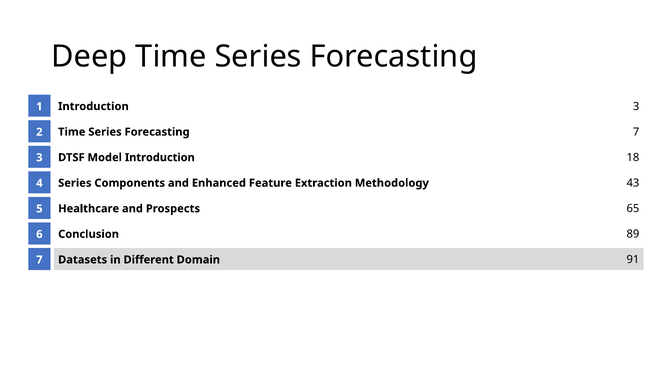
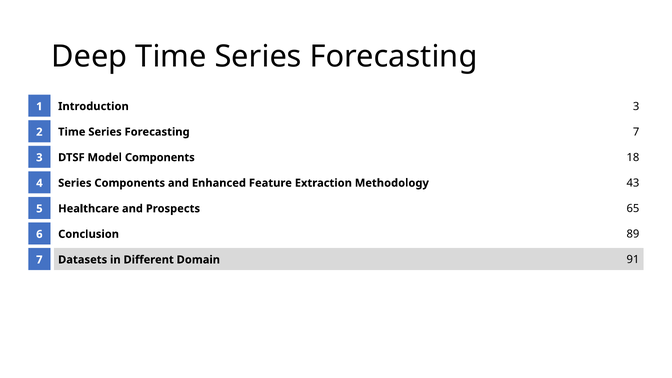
Model Introduction: Introduction -> Components
